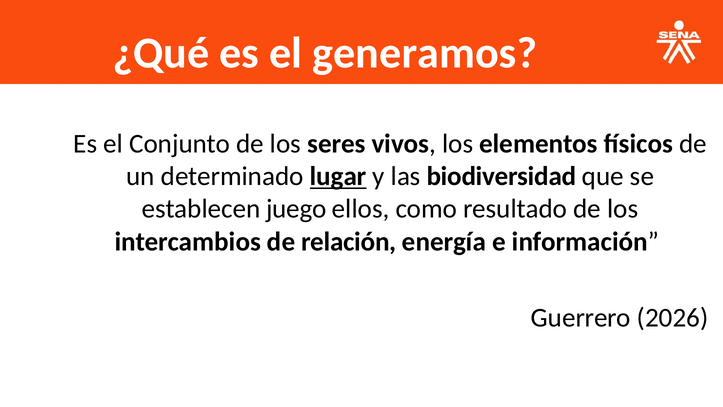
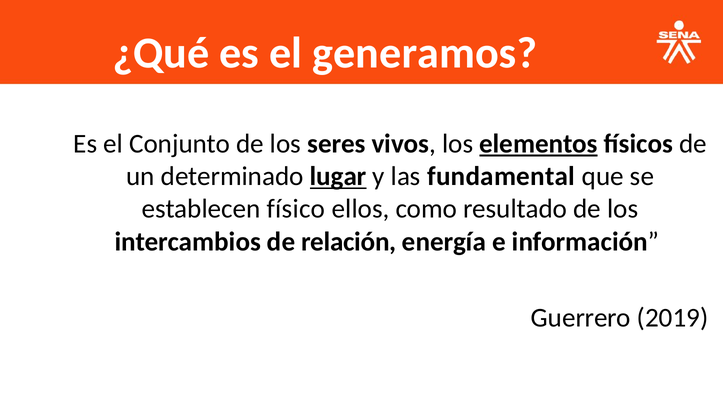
elementos underline: none -> present
biodiversidad: biodiversidad -> fundamental
juego: juego -> físico
2026: 2026 -> 2019
